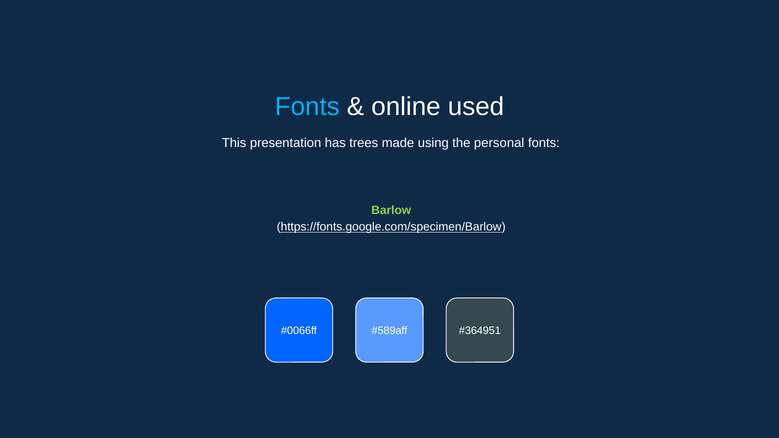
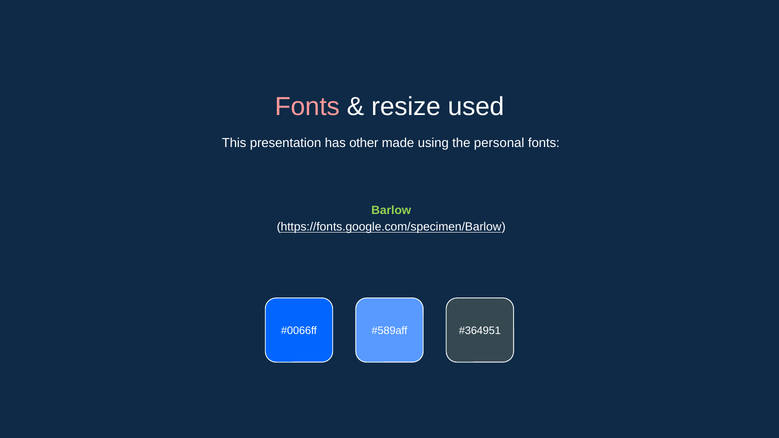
Fonts at (307, 106) colour: light blue -> pink
online: online -> resize
trees: trees -> other
